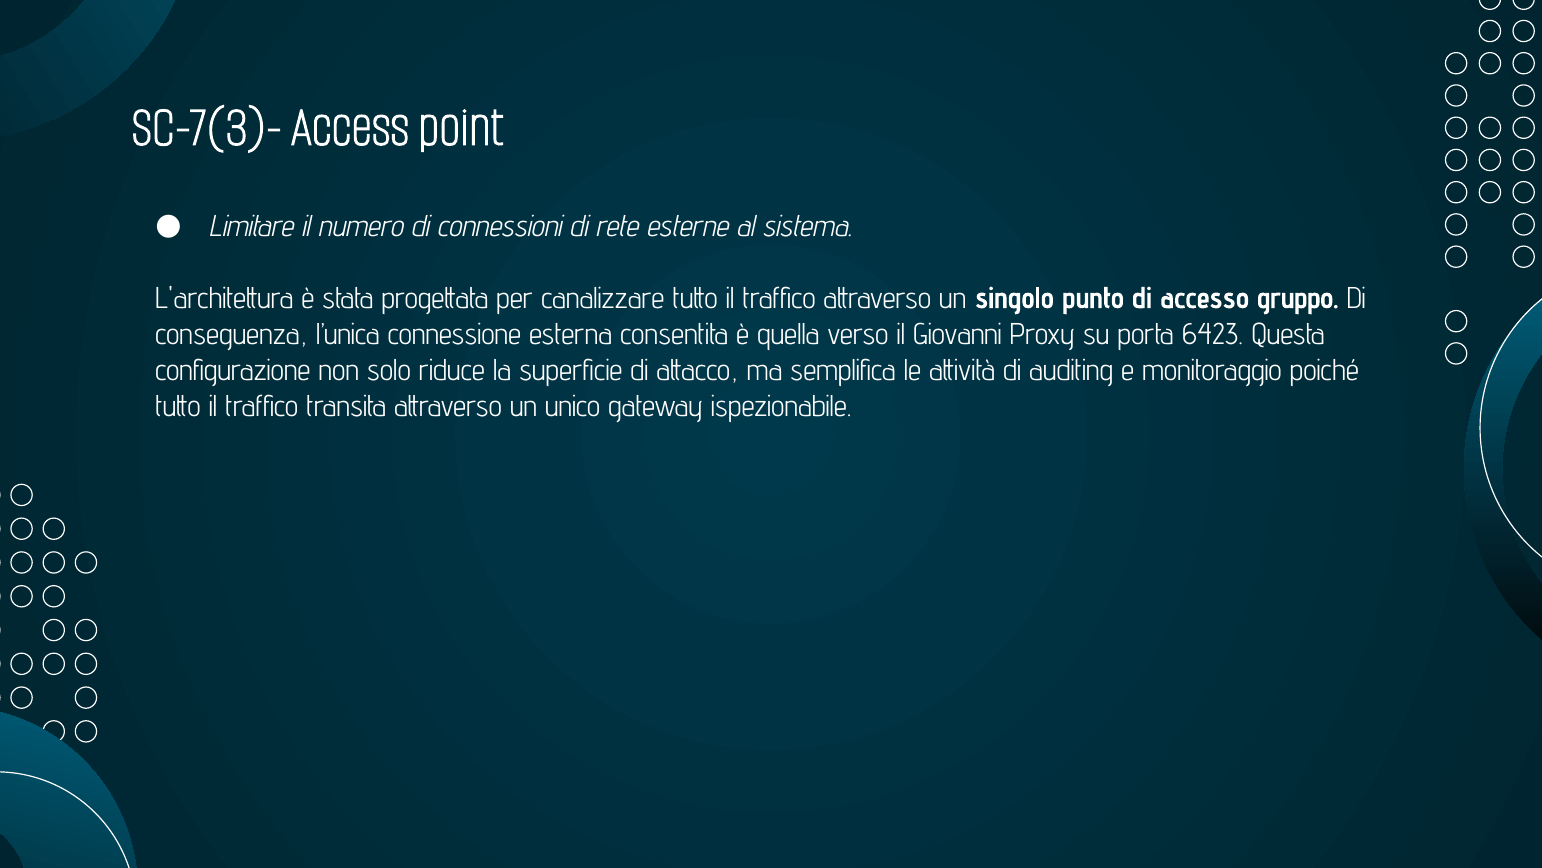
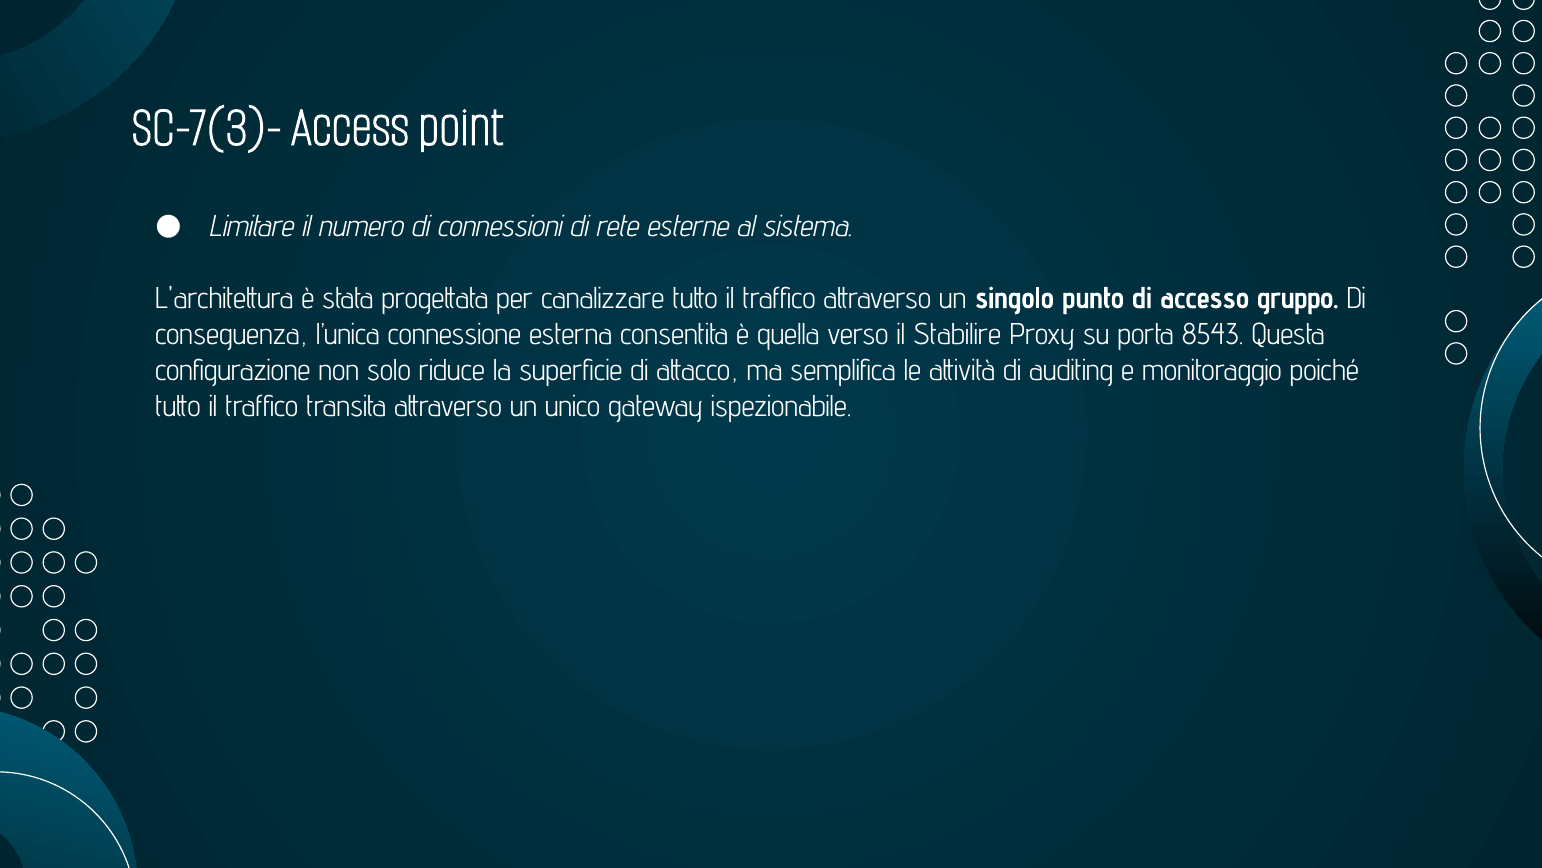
Giovanni: Giovanni -> Stabilire
6423: 6423 -> 8543
